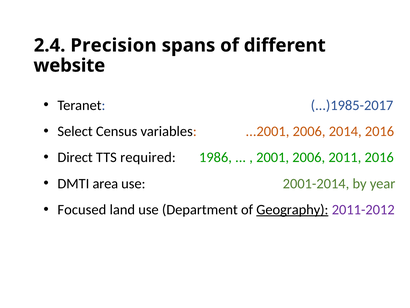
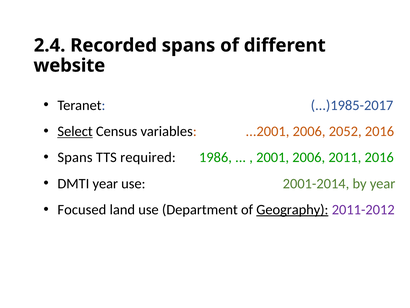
Precision: Precision -> Recorded
Select underline: none -> present
2014: 2014 -> 2052
Direct at (75, 157): Direct -> Spans
DMTI area: area -> year
